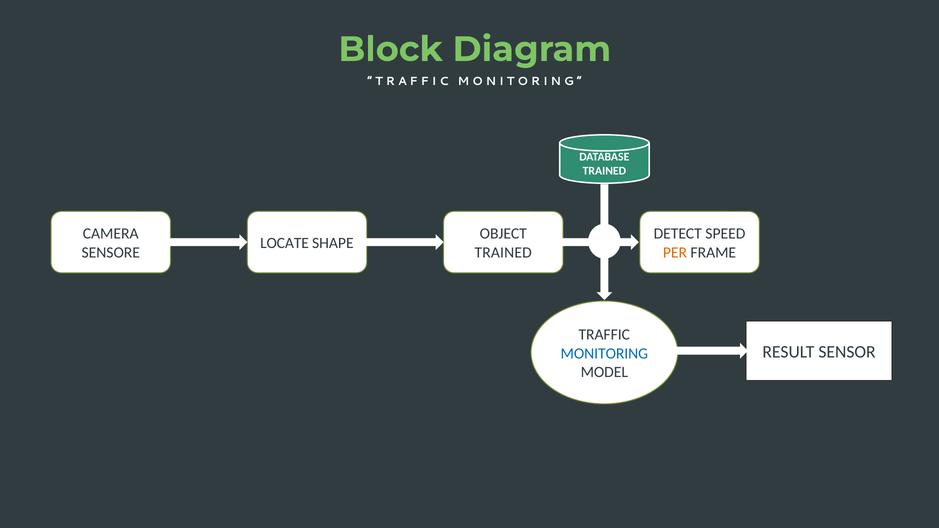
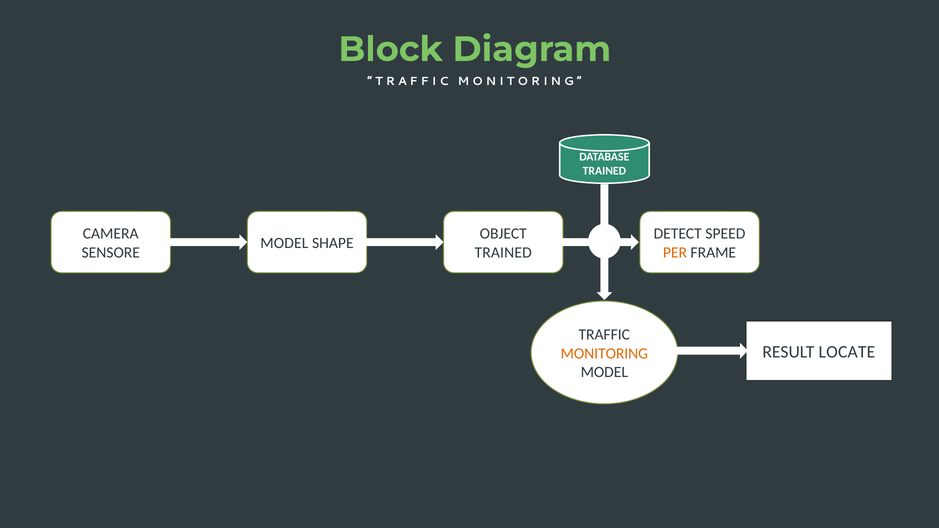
LOCATE at (285, 243): LOCATE -> MODEL
SENSOR: SENSOR -> LOCATE
MONITORING colour: blue -> orange
